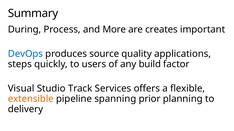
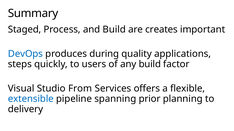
During: During -> Staged
and More: More -> Build
source: source -> during
Track: Track -> From
extensible colour: orange -> blue
